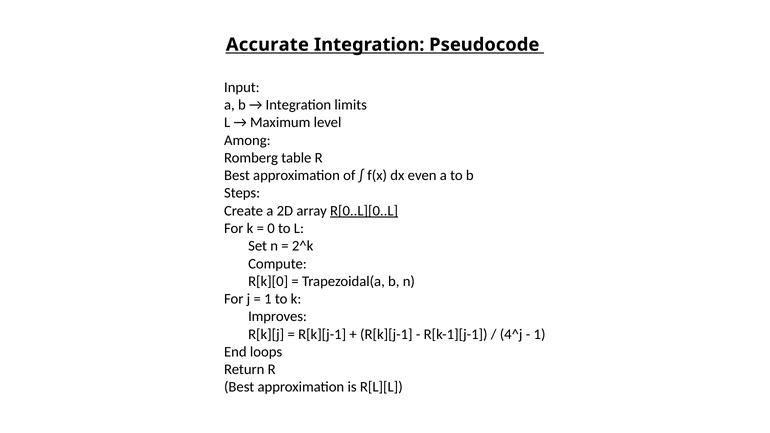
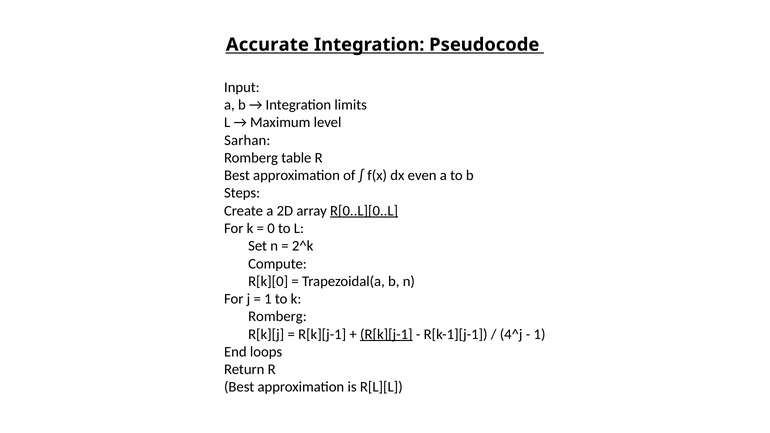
Among: Among -> Sarhan
Improves at (277, 317): Improves -> Romberg
R[k][j-1 at (386, 334) underline: none -> present
